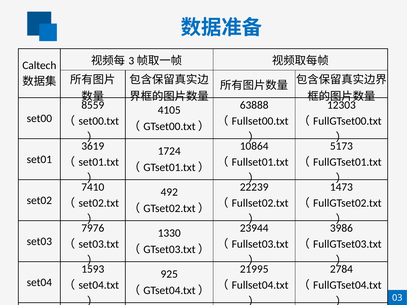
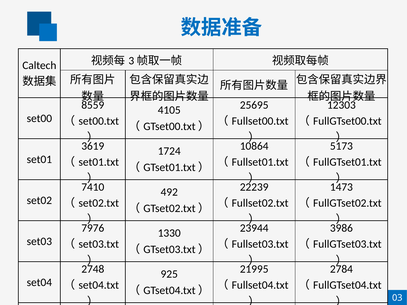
63888: 63888 -> 25695
1593: 1593 -> 2748
